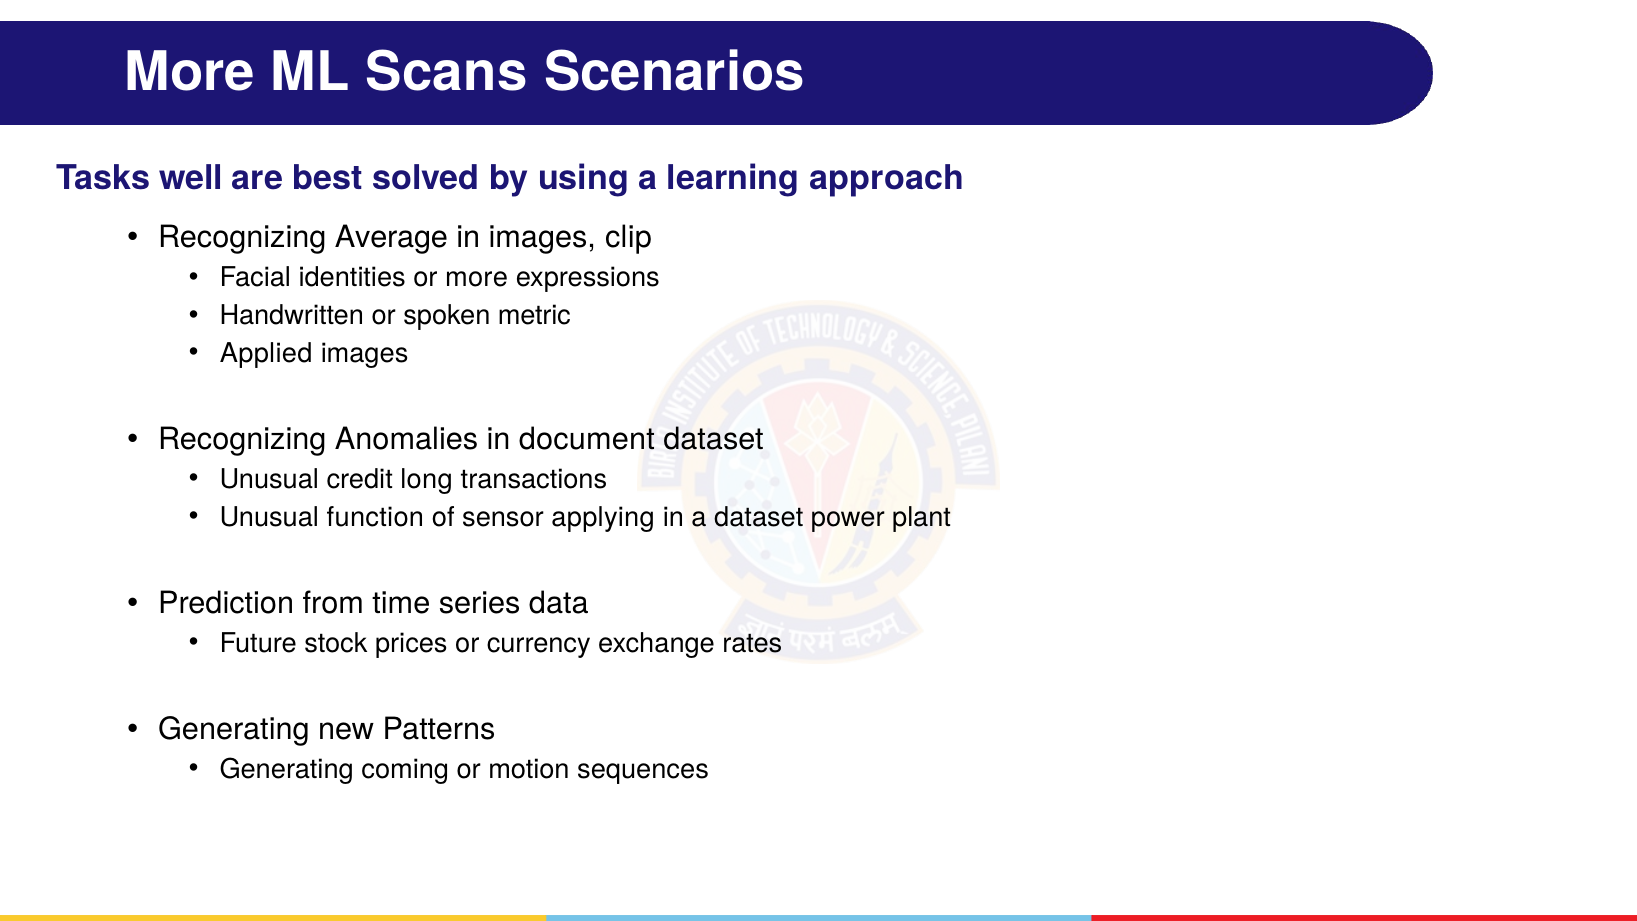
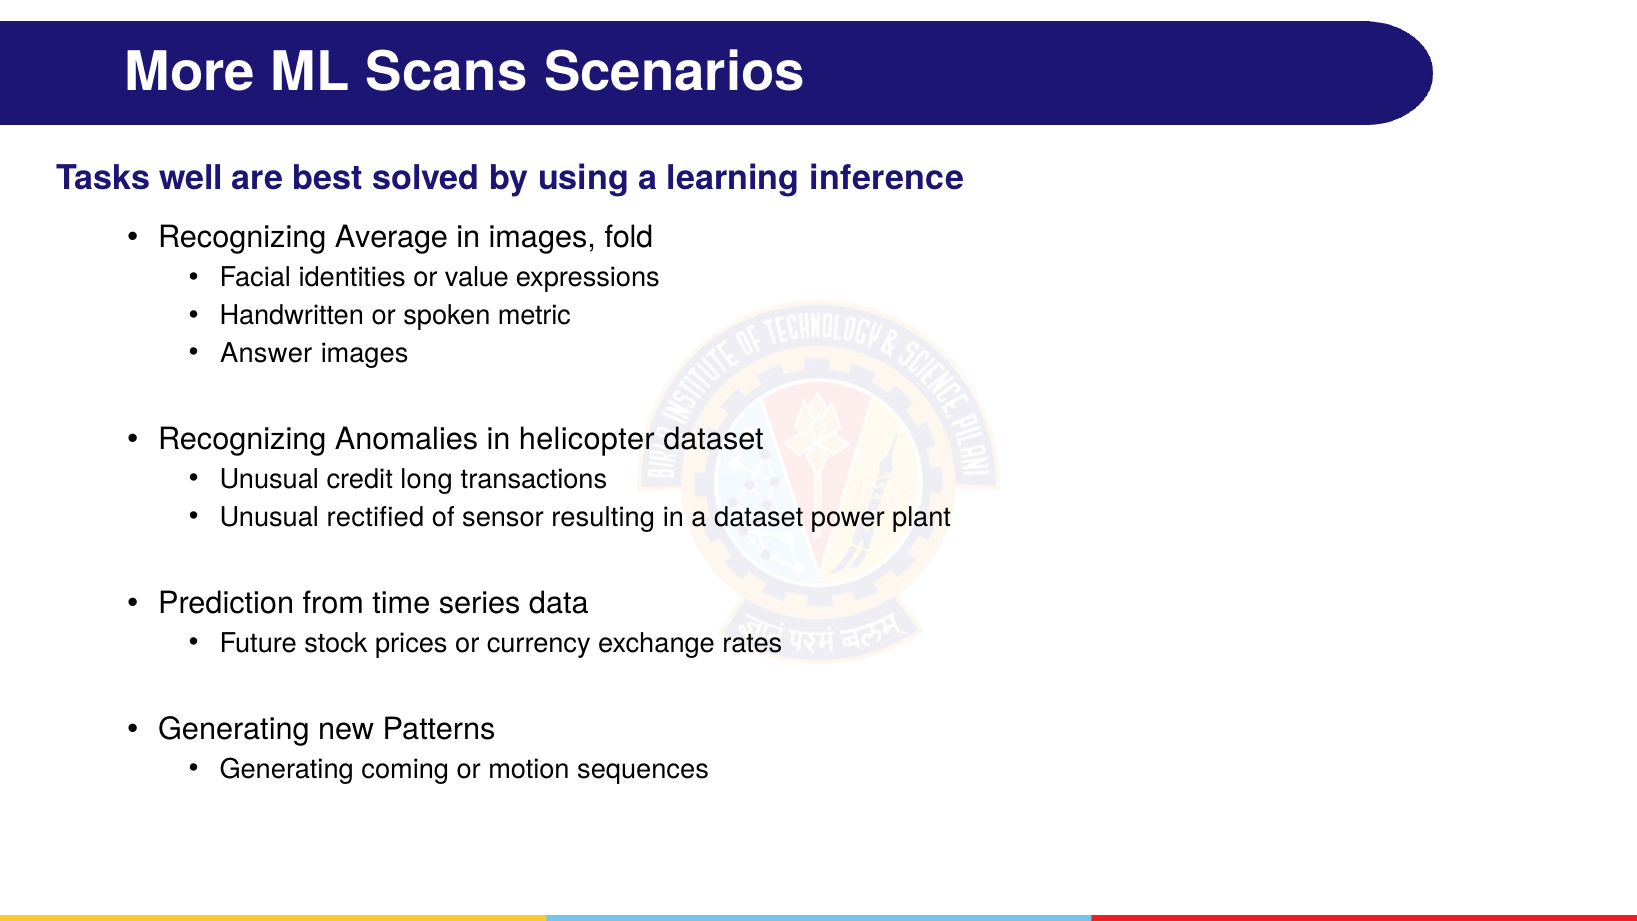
approach: approach -> inference
clip: clip -> fold
or more: more -> value
Applied: Applied -> Answer
document: document -> helicopter
function: function -> rectified
applying: applying -> resulting
